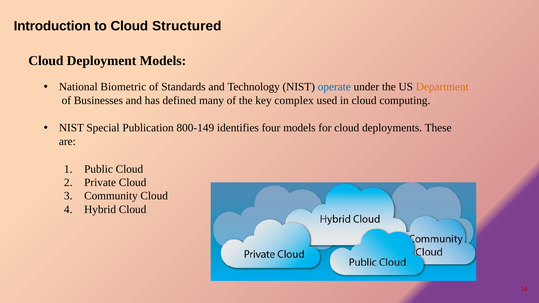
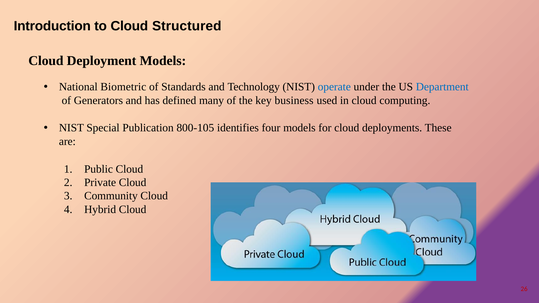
Department colour: orange -> blue
Businesses: Businesses -> Generators
complex: complex -> business
800-149: 800-149 -> 800-105
